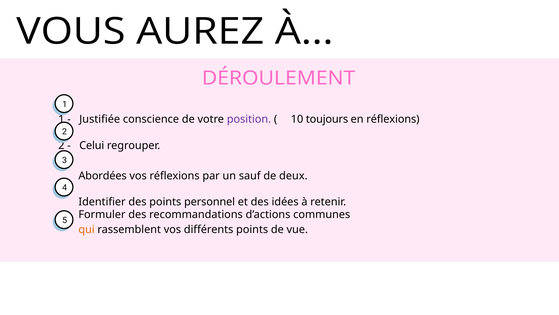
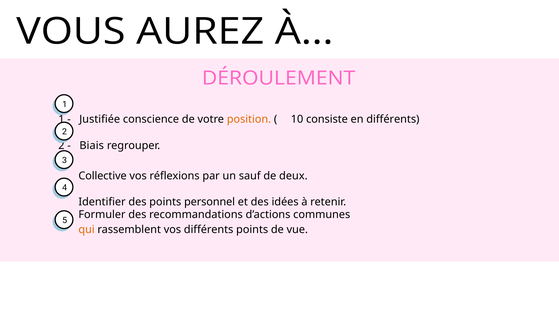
position colour: purple -> orange
toujours: toujours -> consiste
en réflexions: réflexions -> différents
Celui: Celui -> Biais
Abordées: Abordées -> Collective
